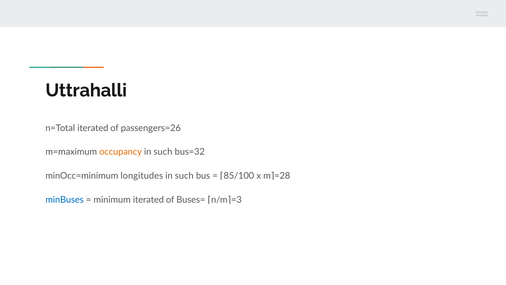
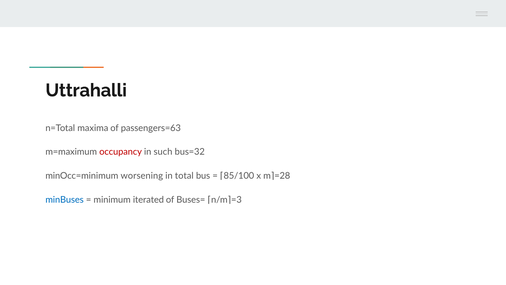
n=Total iterated: iterated -> maxima
passengers=26: passengers=26 -> passengers=63
occupancy colour: orange -> red
longitudes: longitudes -> worsening
such at (184, 176): such -> total
